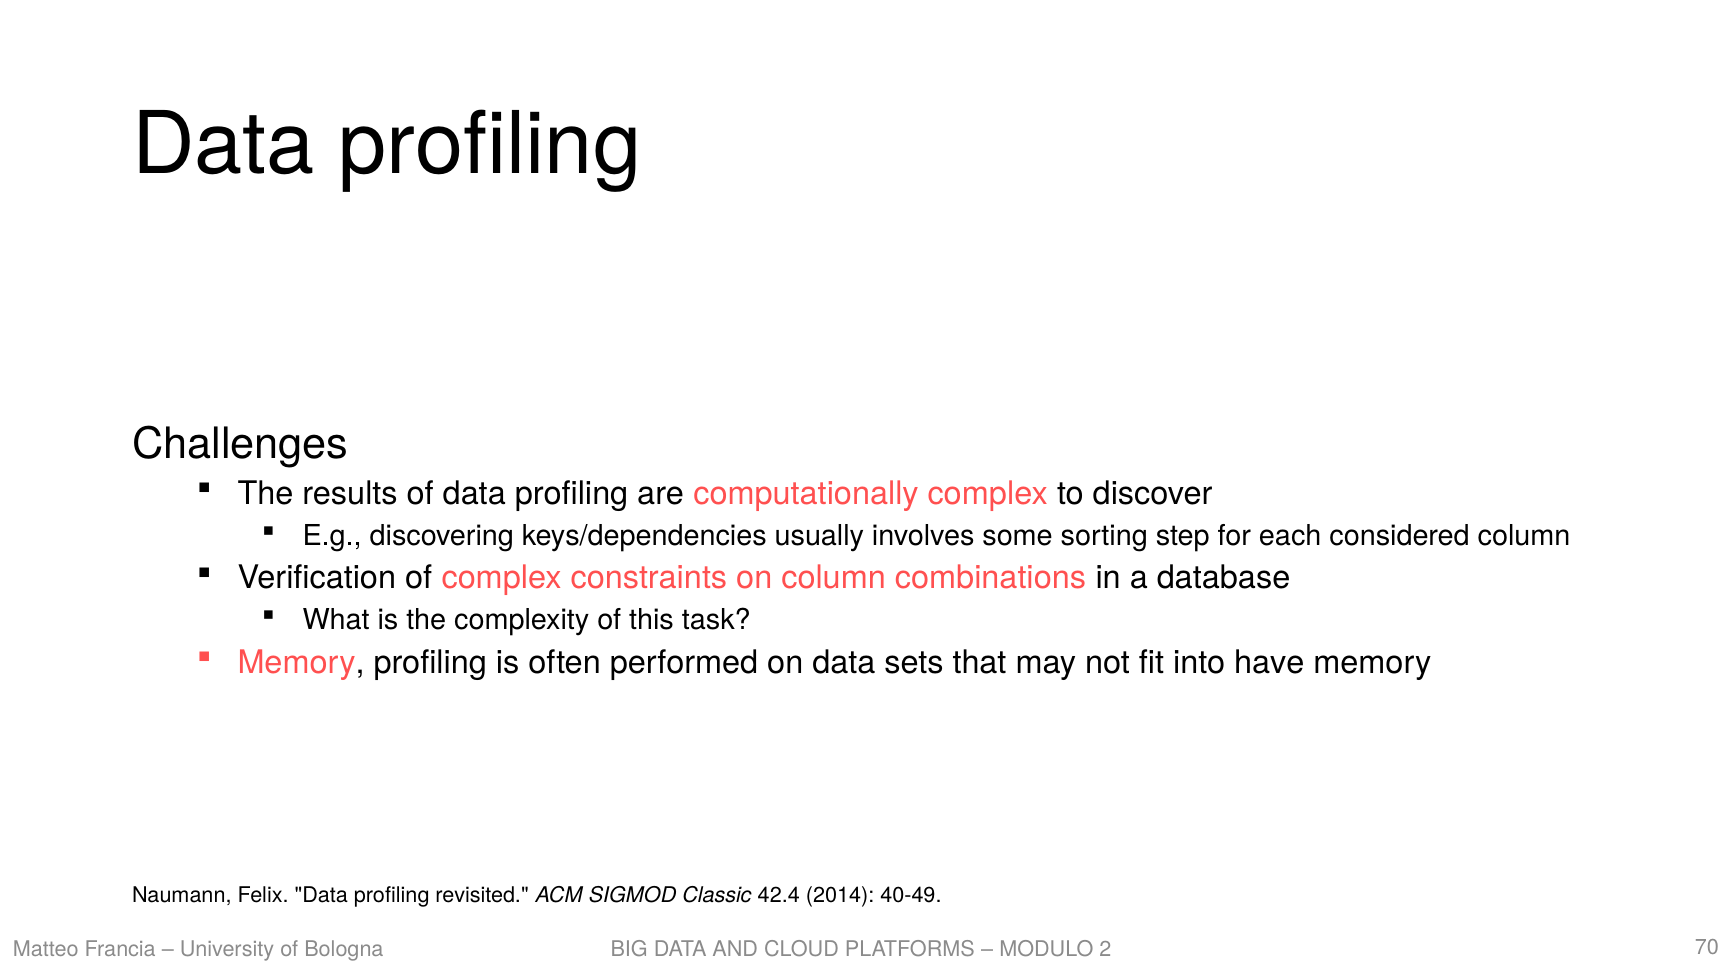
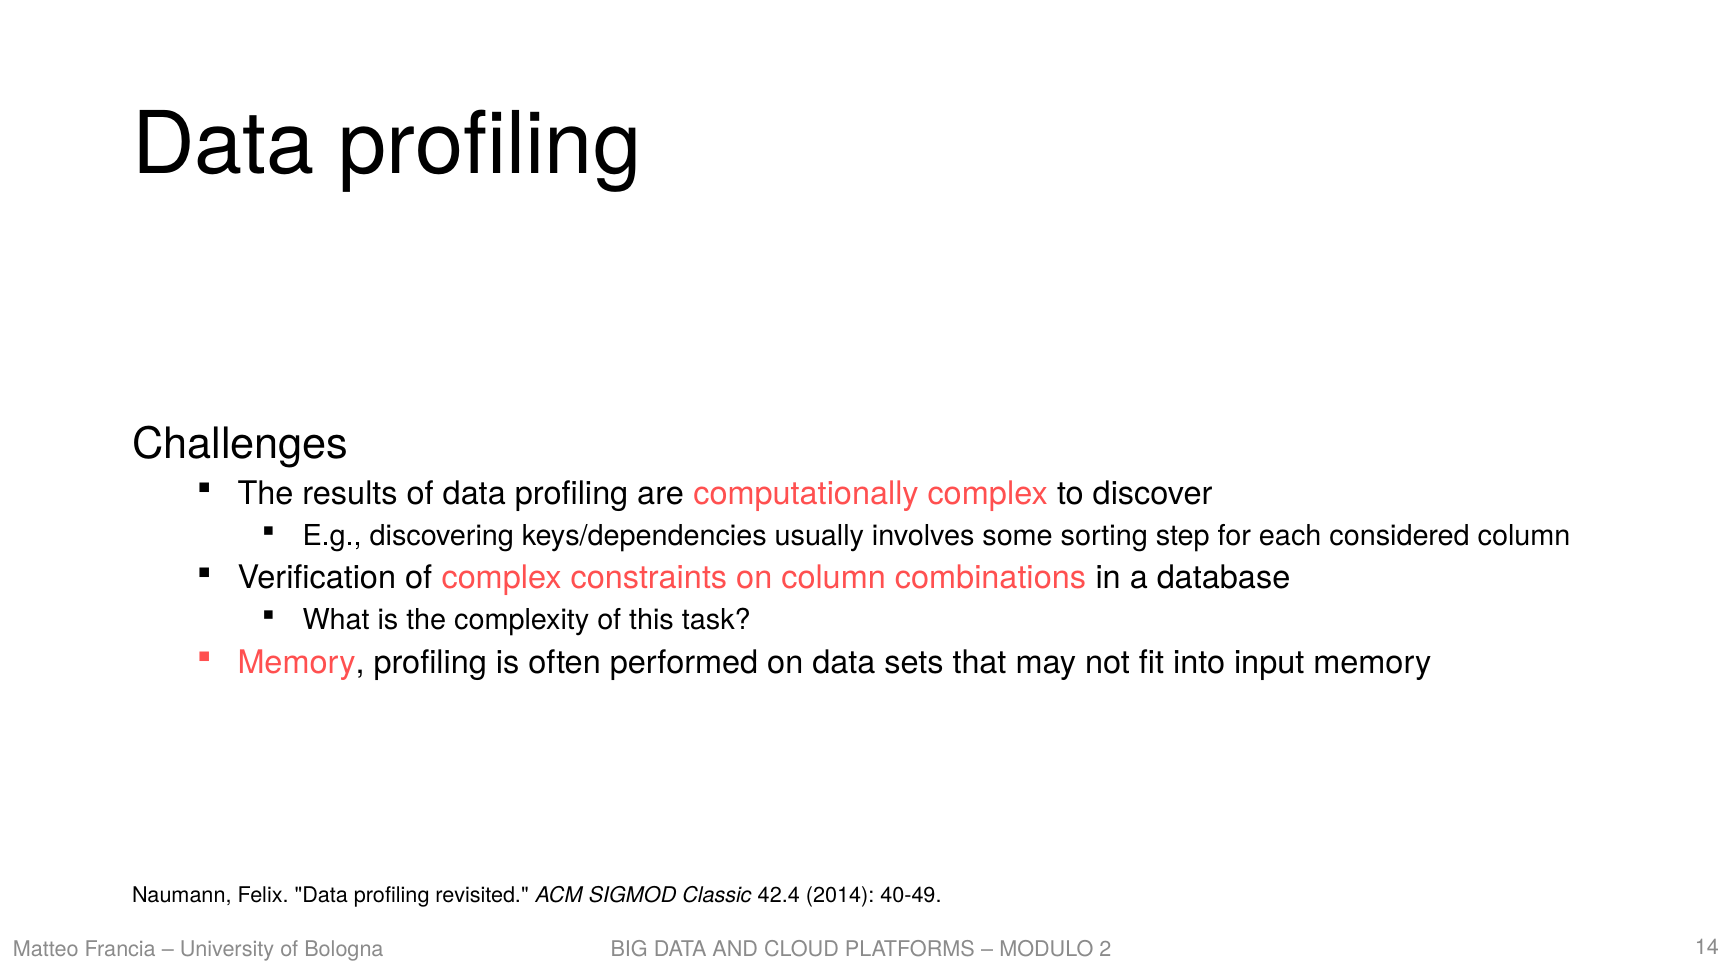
have: have -> input
70: 70 -> 14
